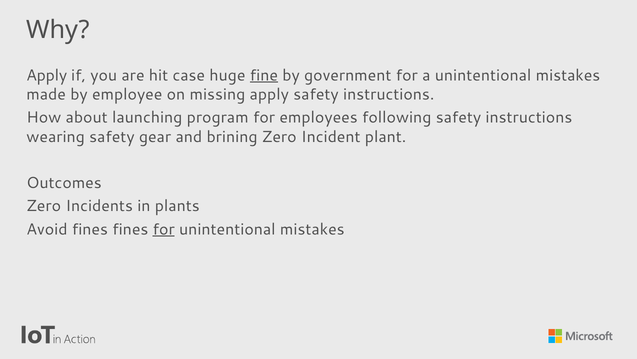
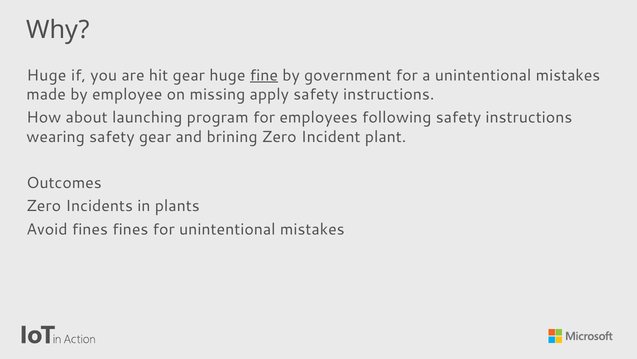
Apply at (47, 75): Apply -> Huge
hit case: case -> gear
for at (164, 229) underline: present -> none
